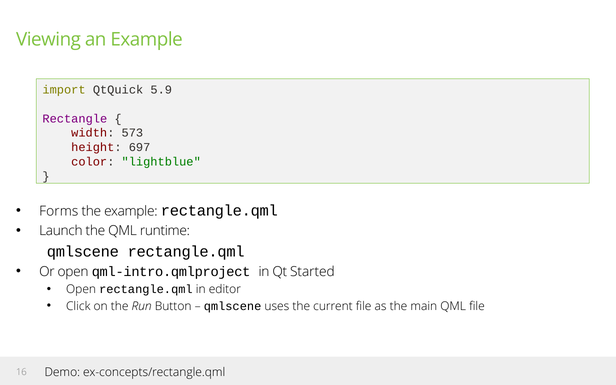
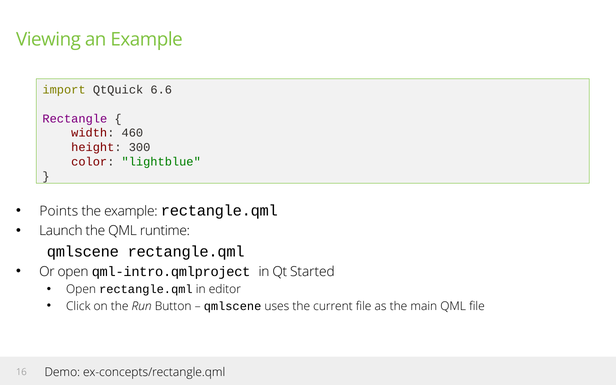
5.9: 5.9 -> 6.6
573: 573 -> 460
697: 697 -> 300
Forms: Forms -> Points
